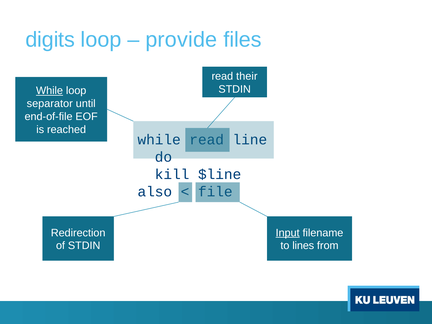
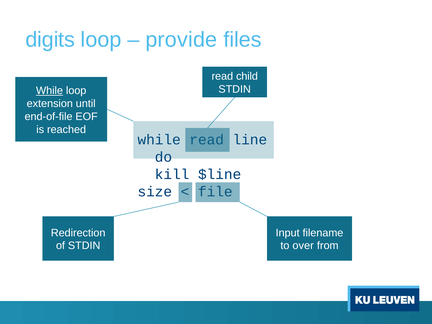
their: their -> child
separator: separator -> extension
also: also -> size
Input underline: present -> none
lines: lines -> over
